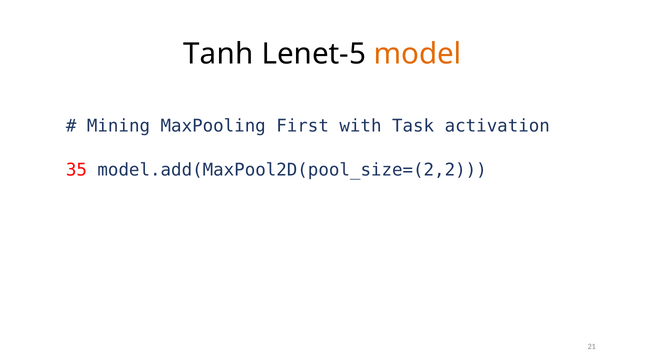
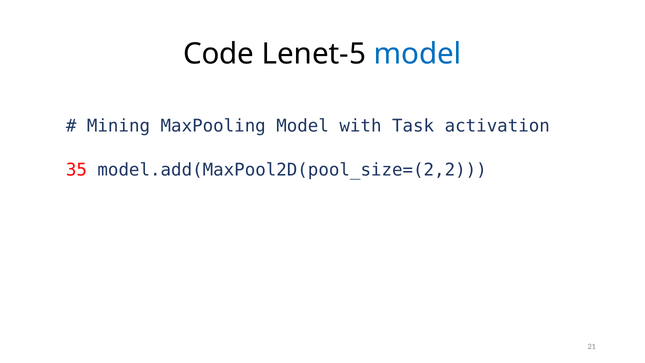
Tanh: Tanh -> Code
model at (418, 54) colour: orange -> blue
MaxPooling First: First -> Model
